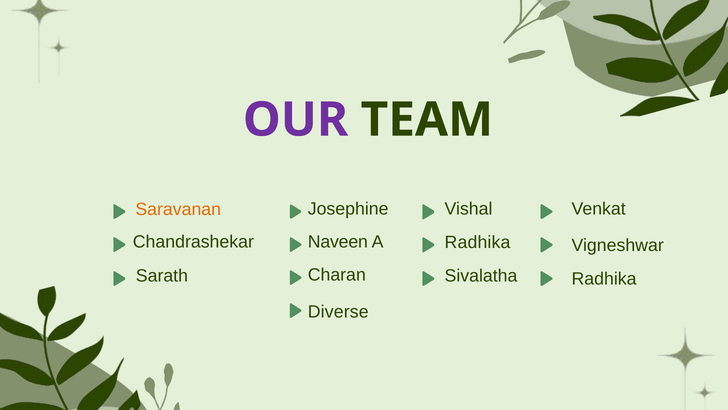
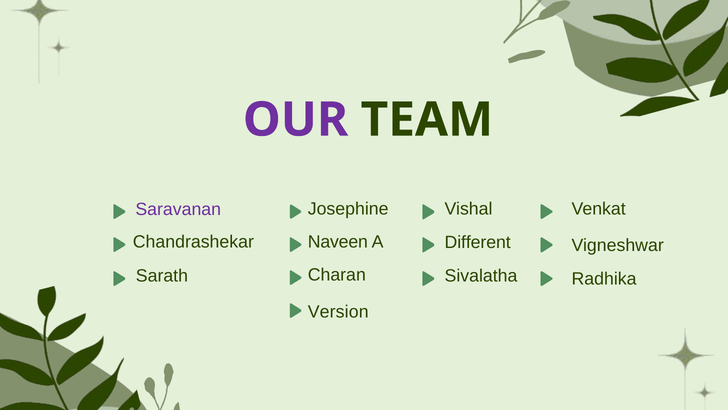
Saravanan colour: orange -> purple
Radhika at (478, 242): Radhika -> Different
Diverse: Diverse -> Version
